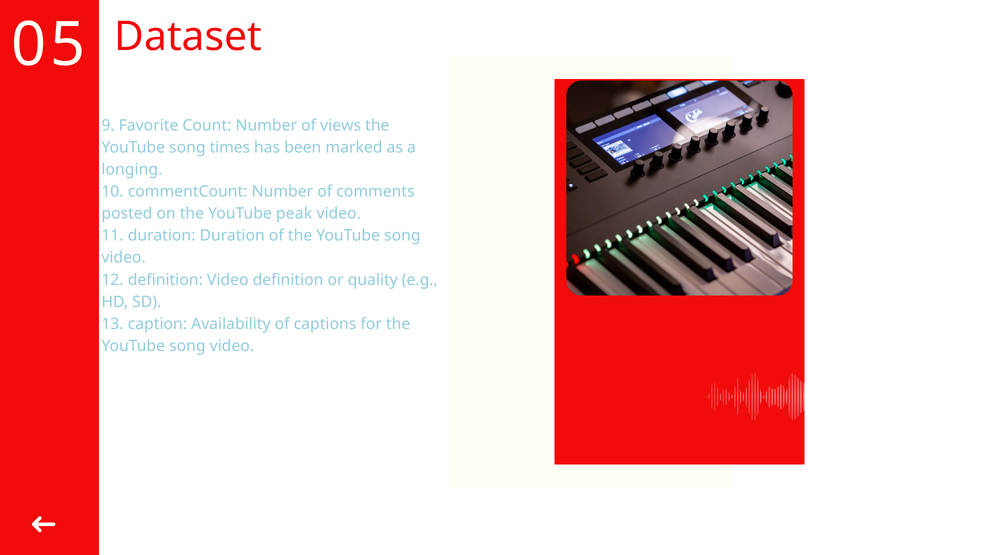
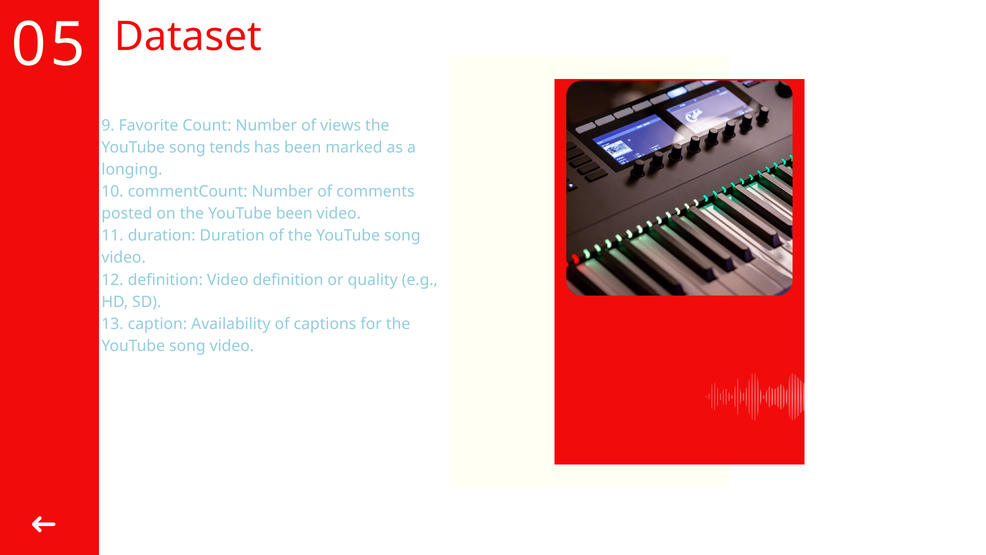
times: times -> tends
YouTube peak: peak -> been
